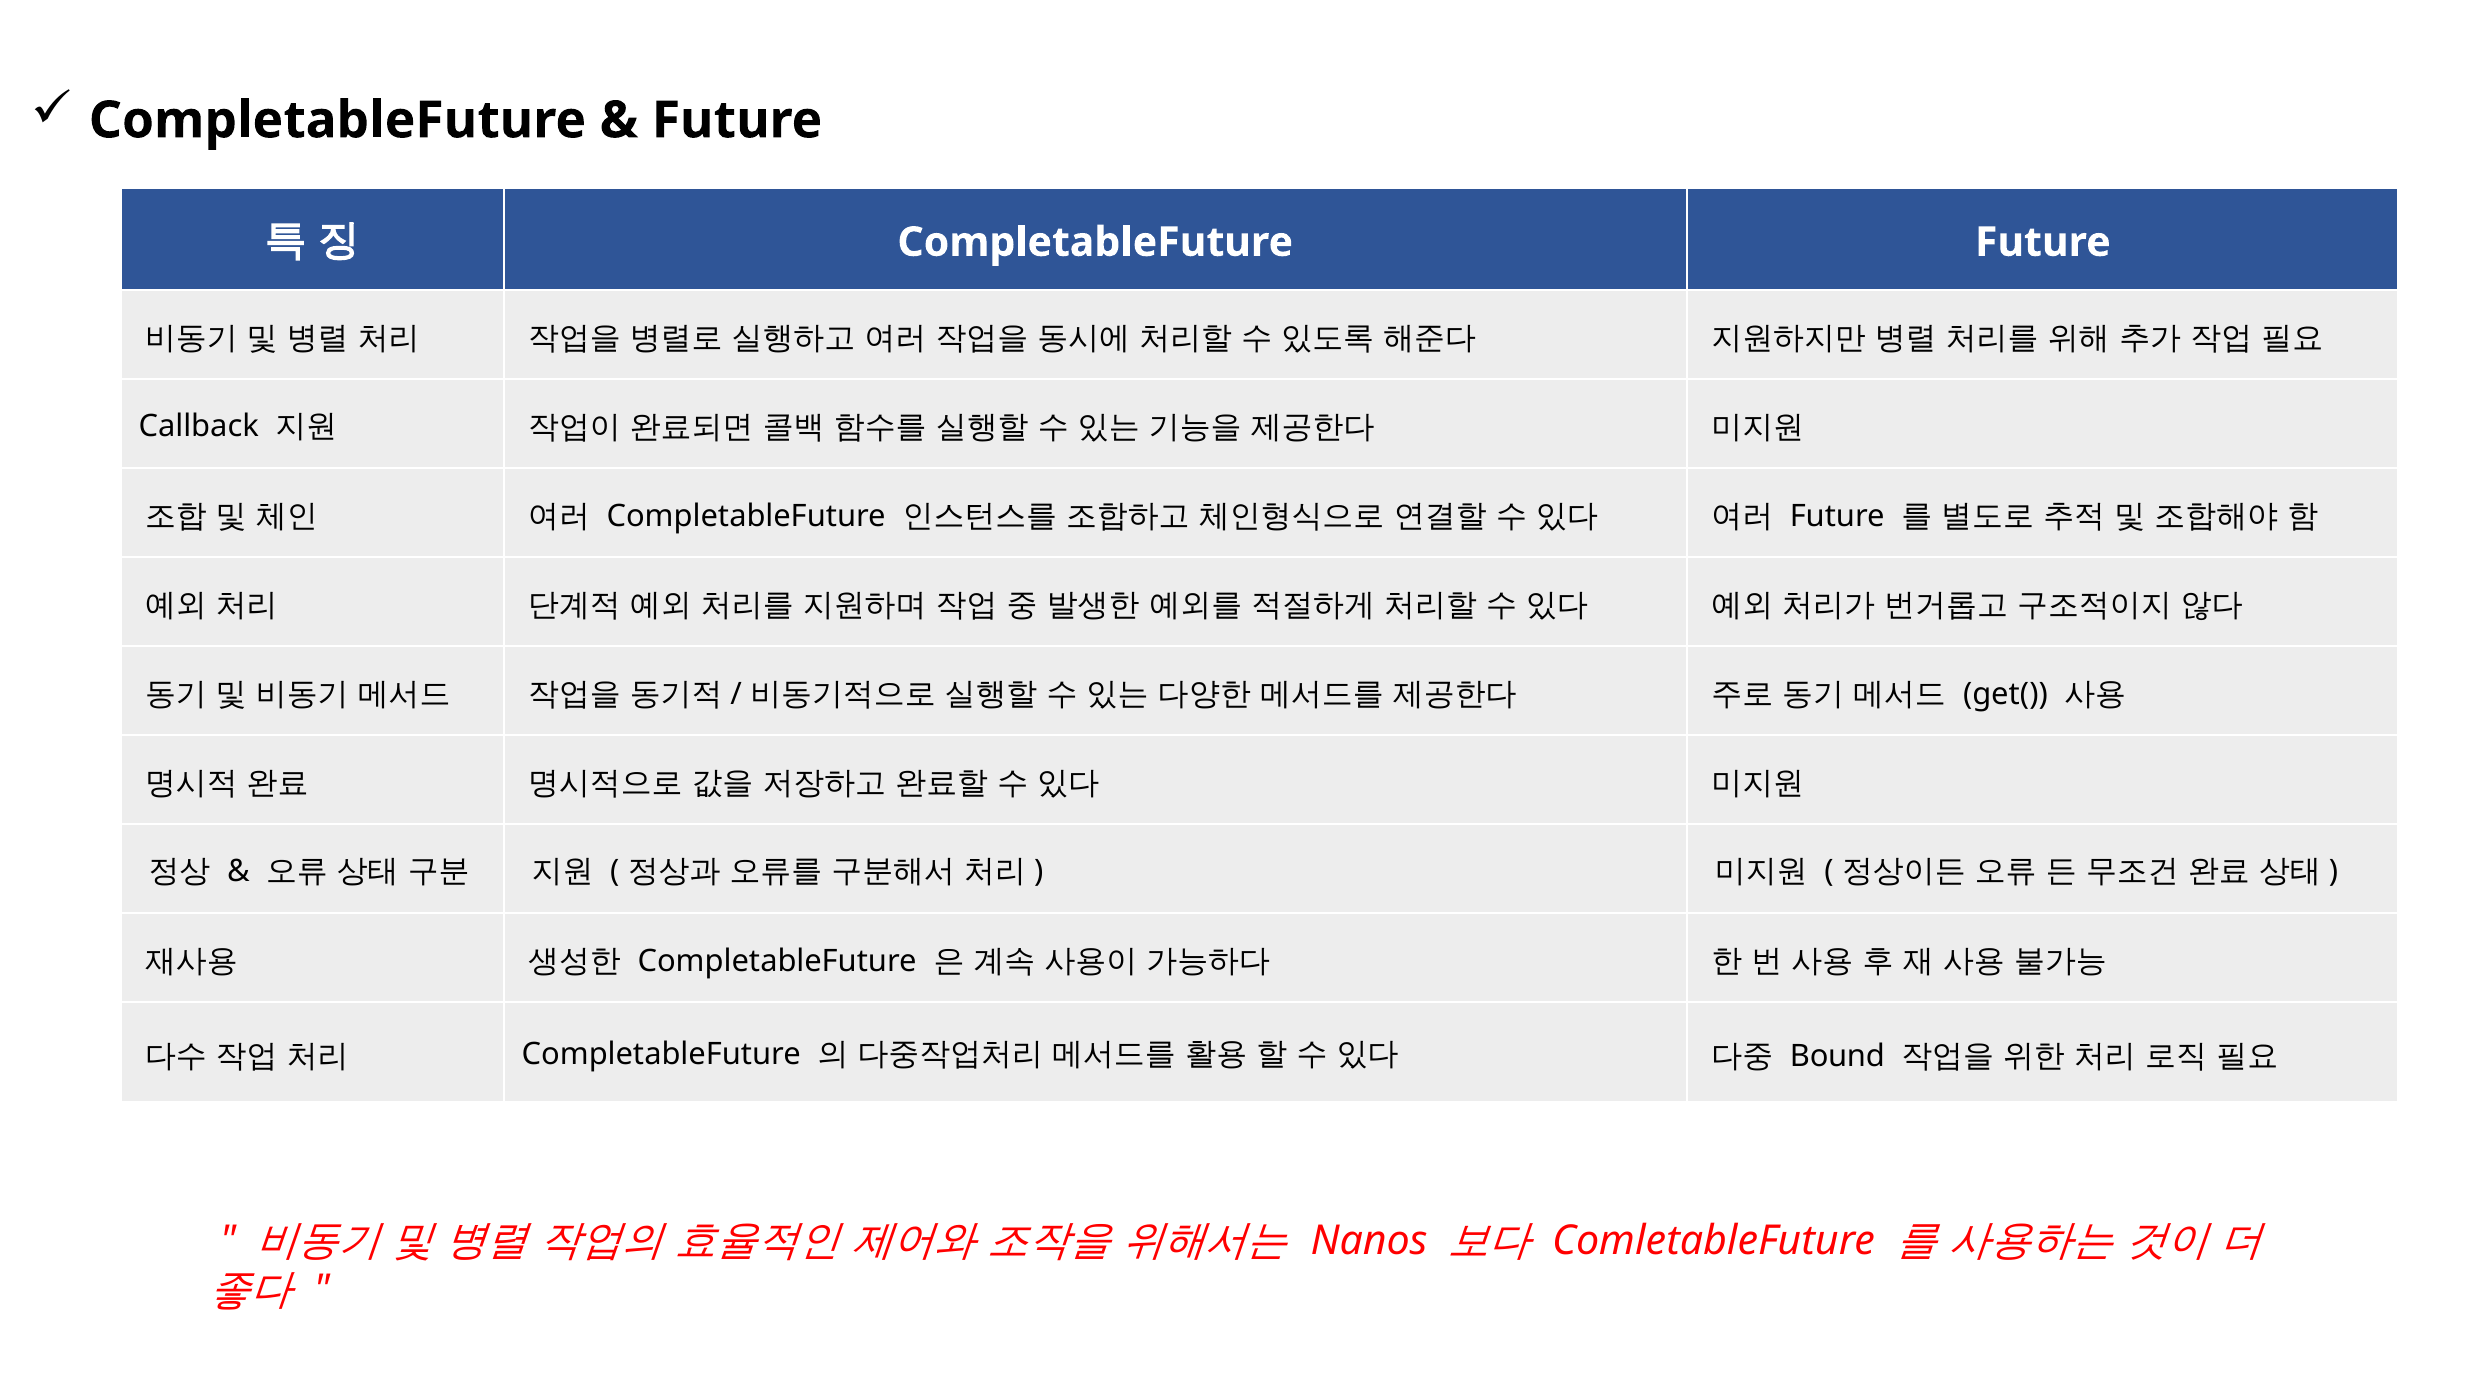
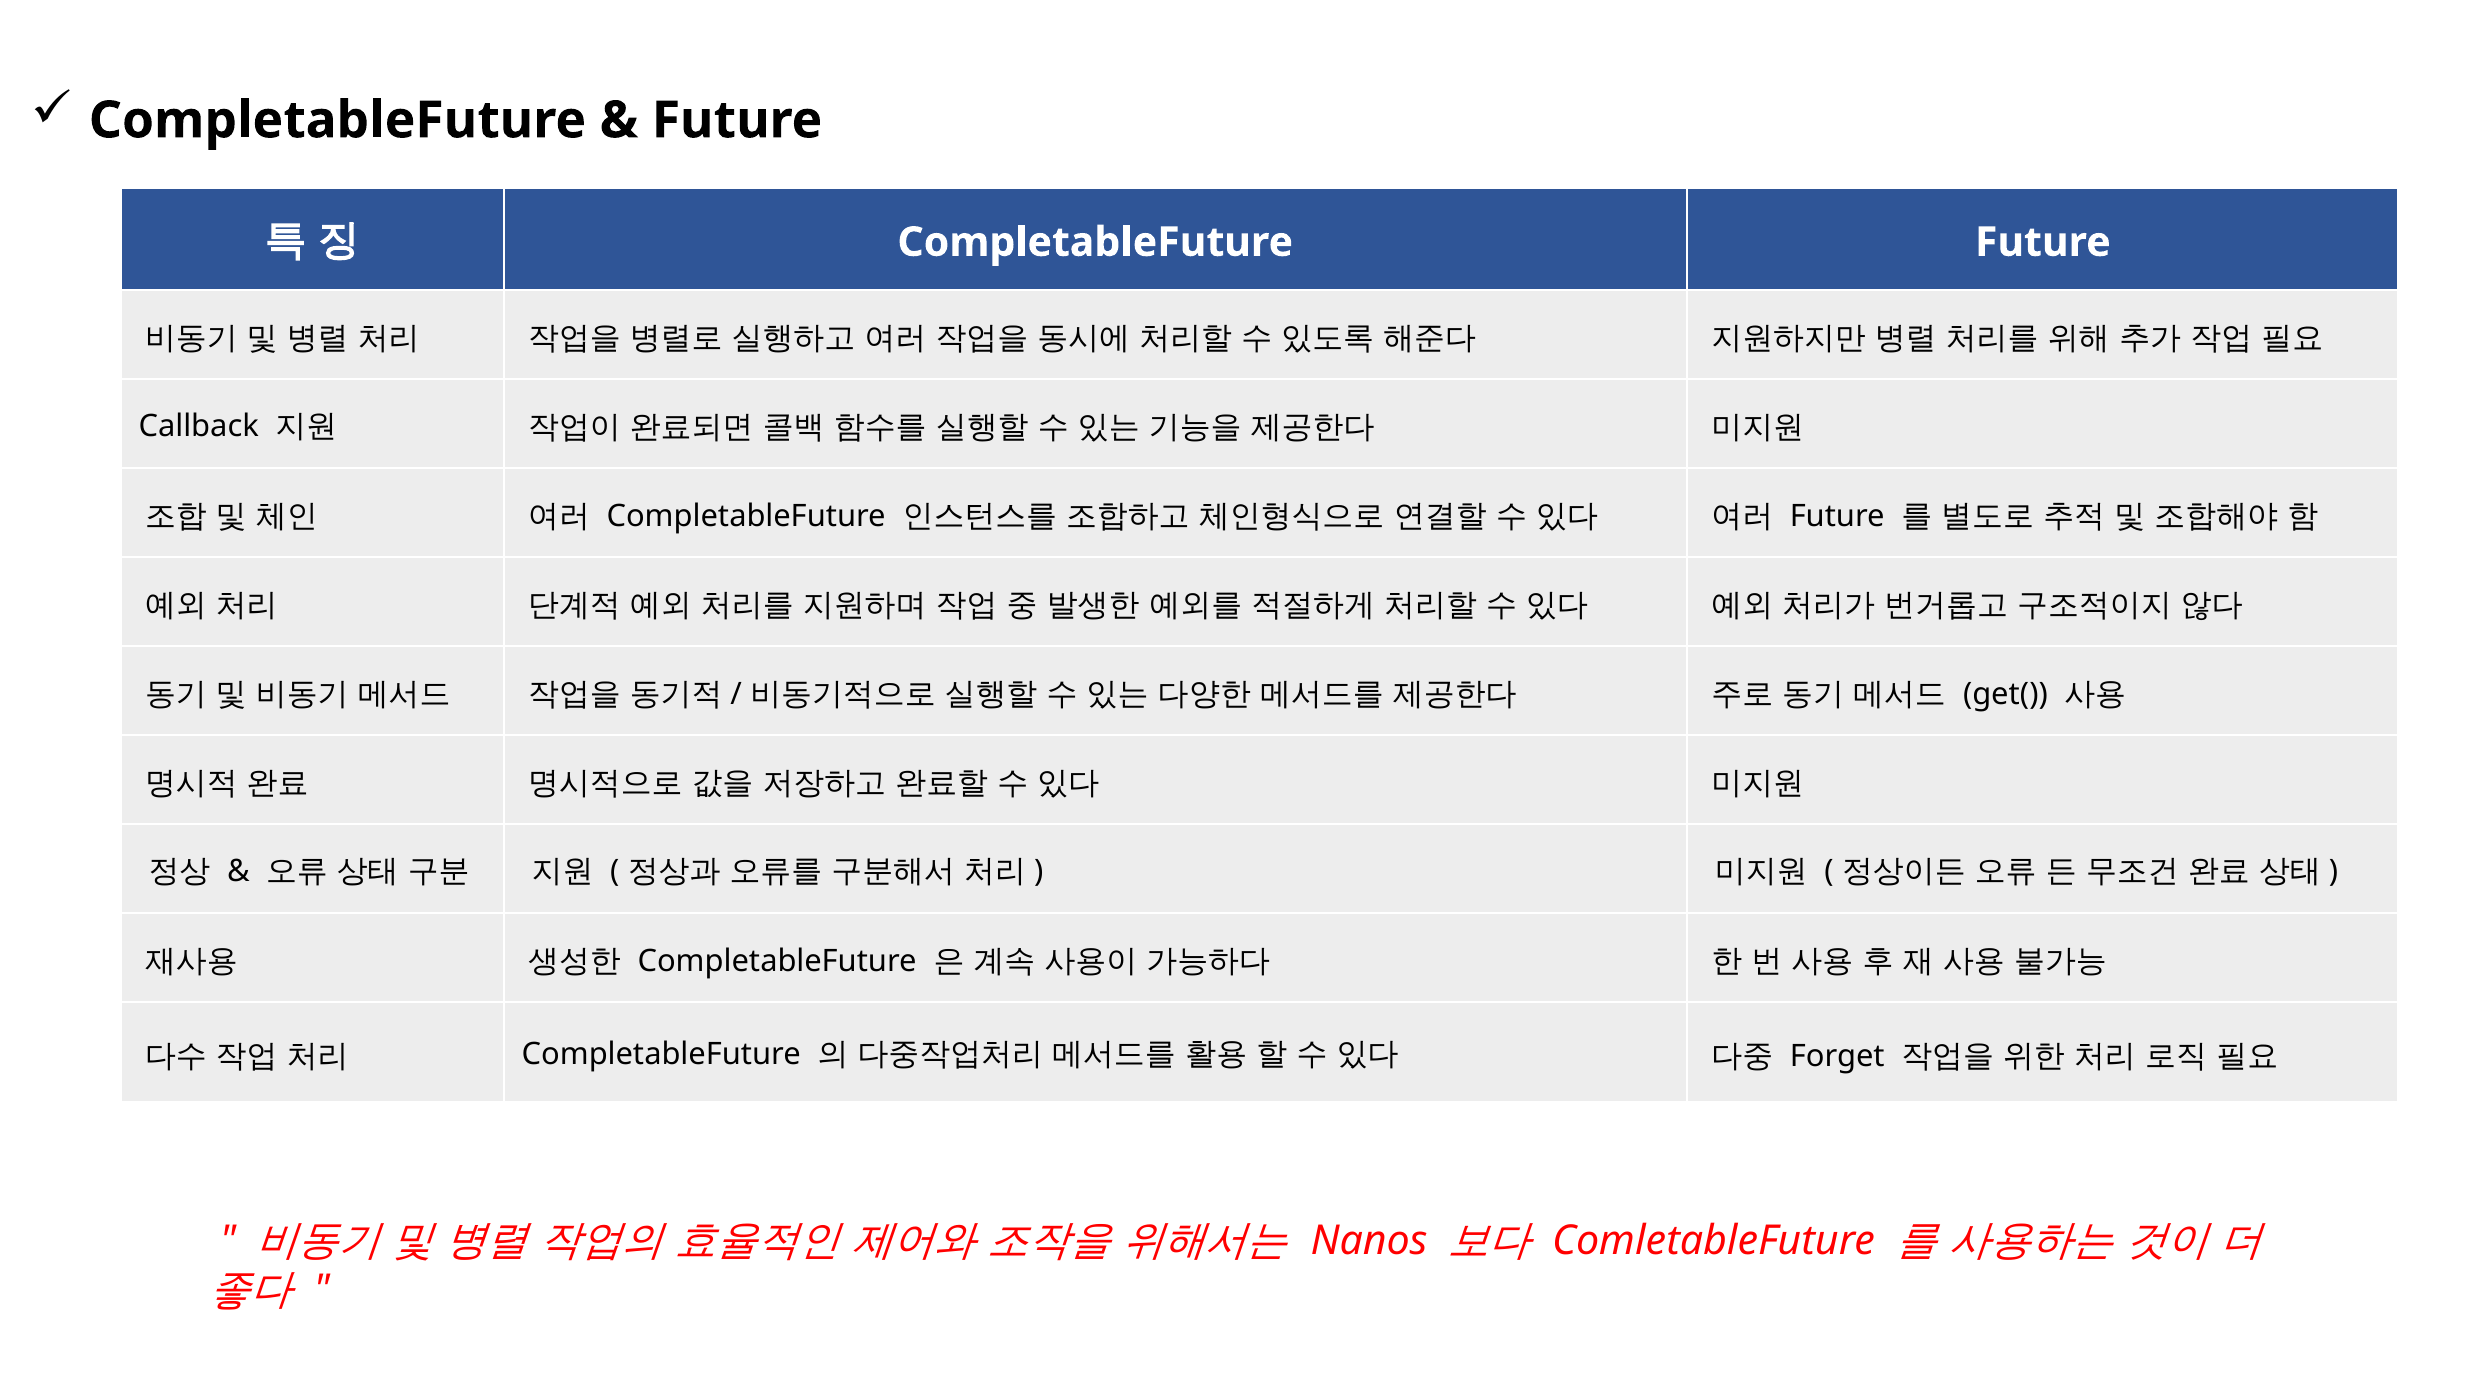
Bound: Bound -> Forget
